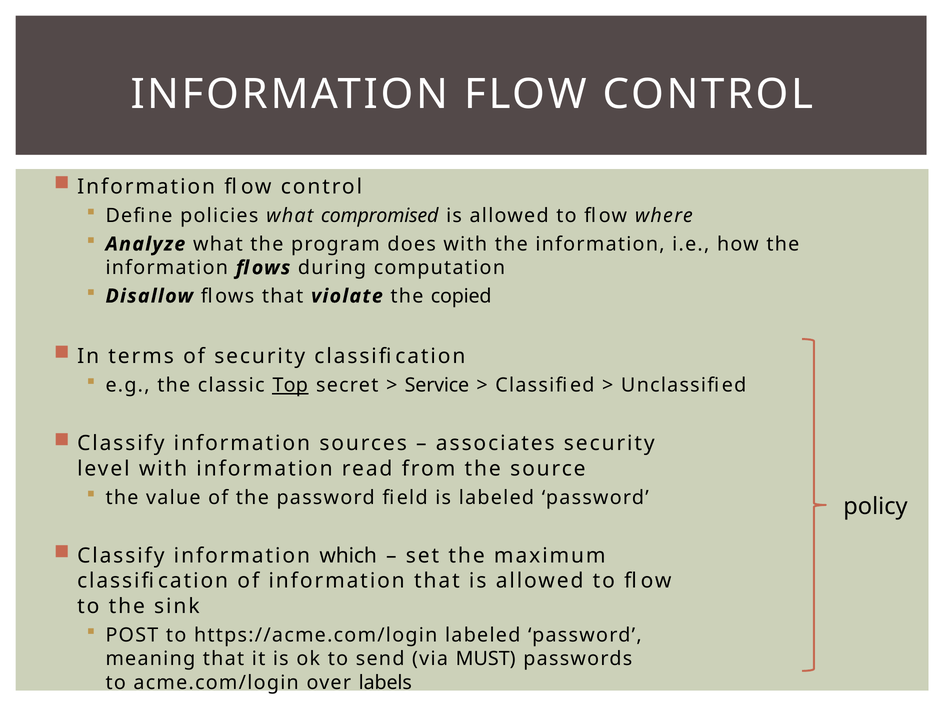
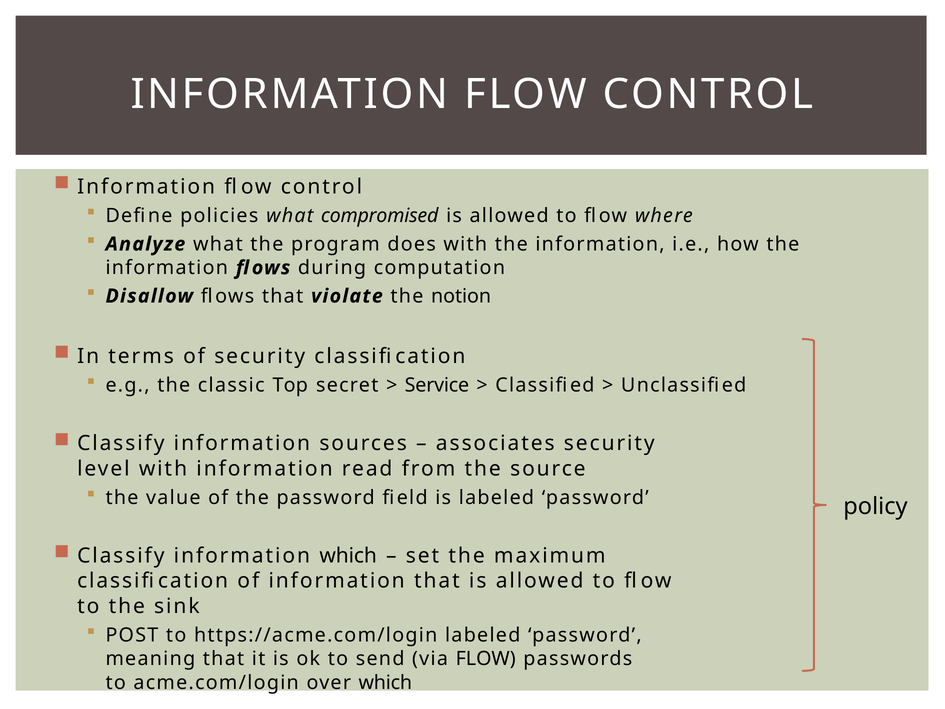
copied: copied -> notion
Top underline: present -> none
via MUST: MUST -> FLOW
over labels: labels -> which
